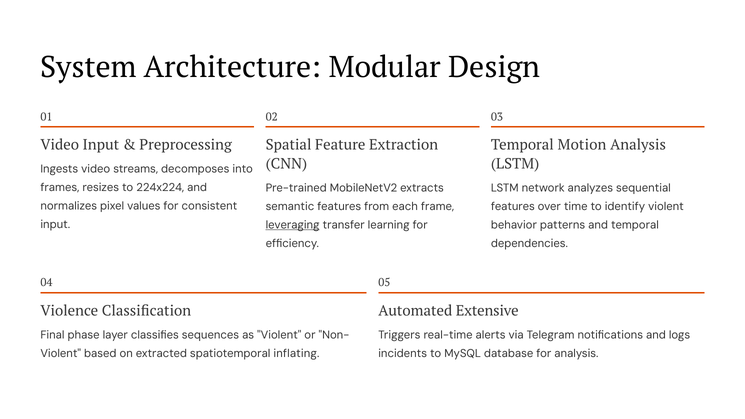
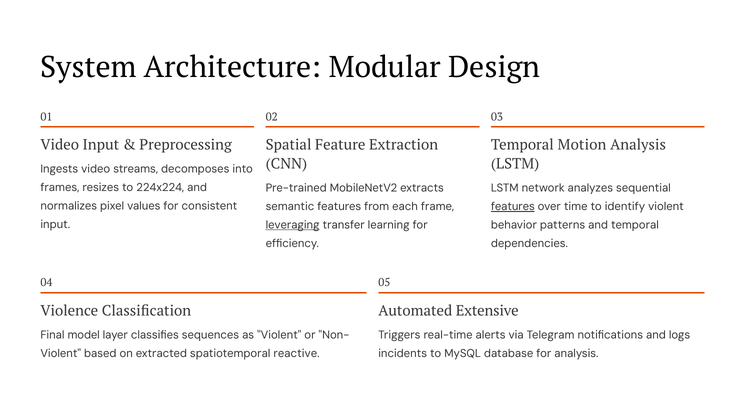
features at (513, 207) underline: none -> present
phase: phase -> model
inflating: inflating -> reactive
